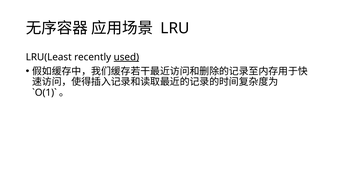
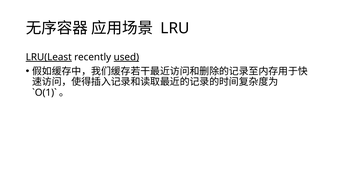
LRU(Least underline: none -> present
